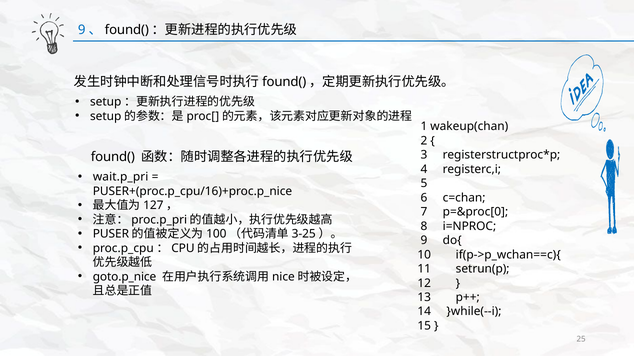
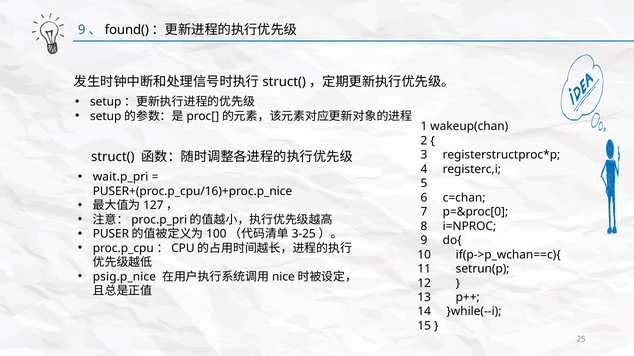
found( at (284, 82): found( -> struct(
found( at (113, 157): found( -> struct(
goto.p_nice: goto.p_nice -> psig.p_nice
